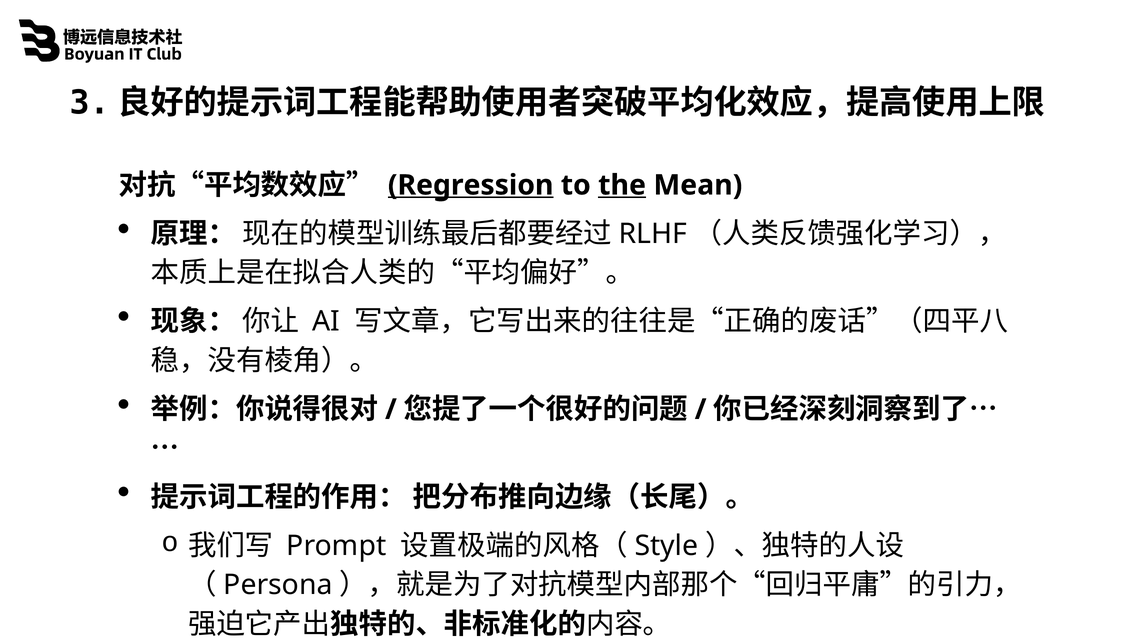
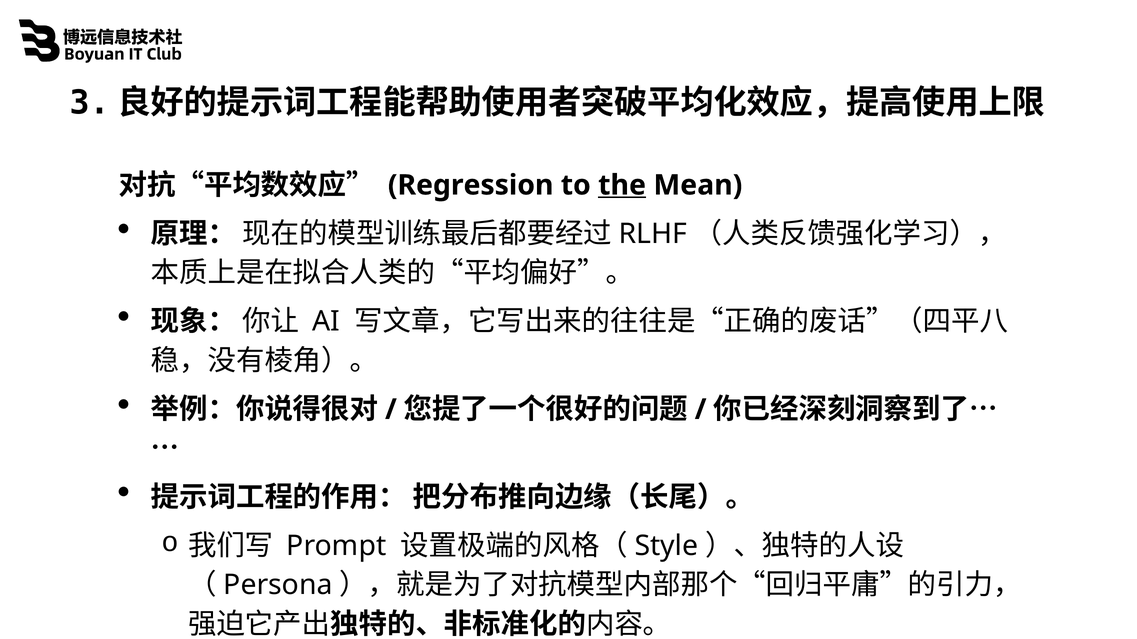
Regression underline: present -> none
